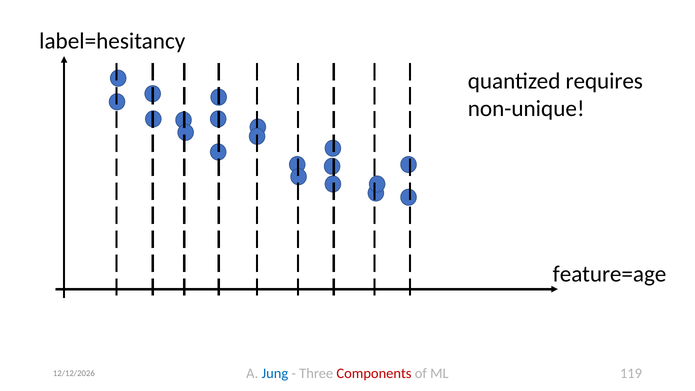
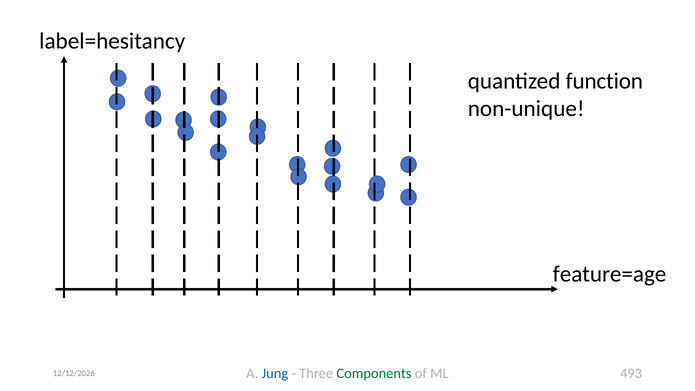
requires: requires -> function
Components colour: red -> green
119: 119 -> 493
